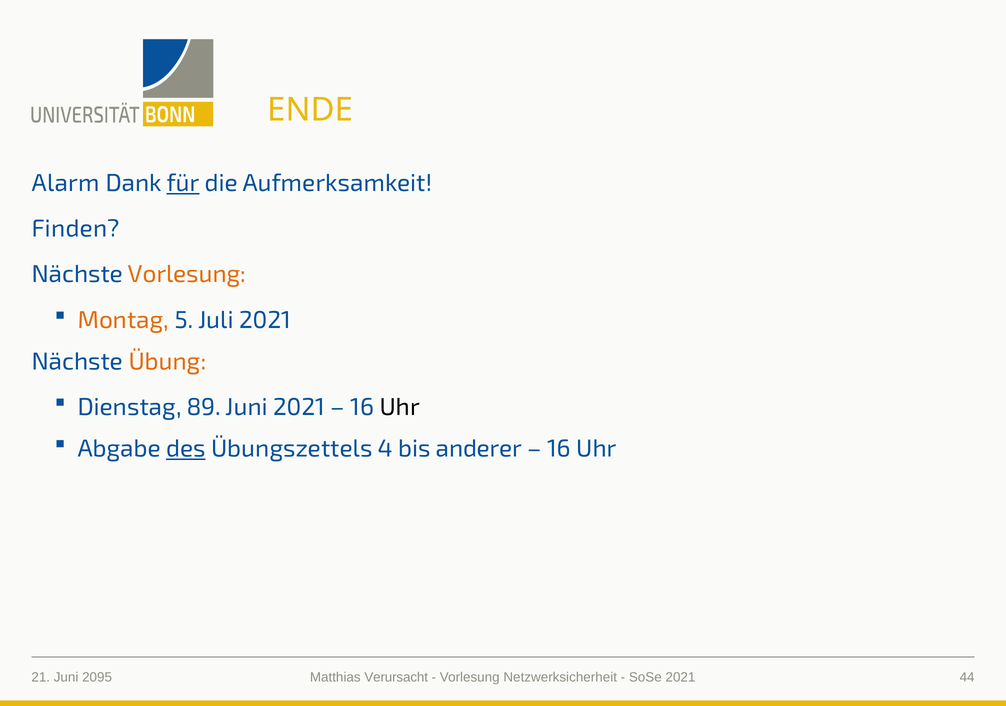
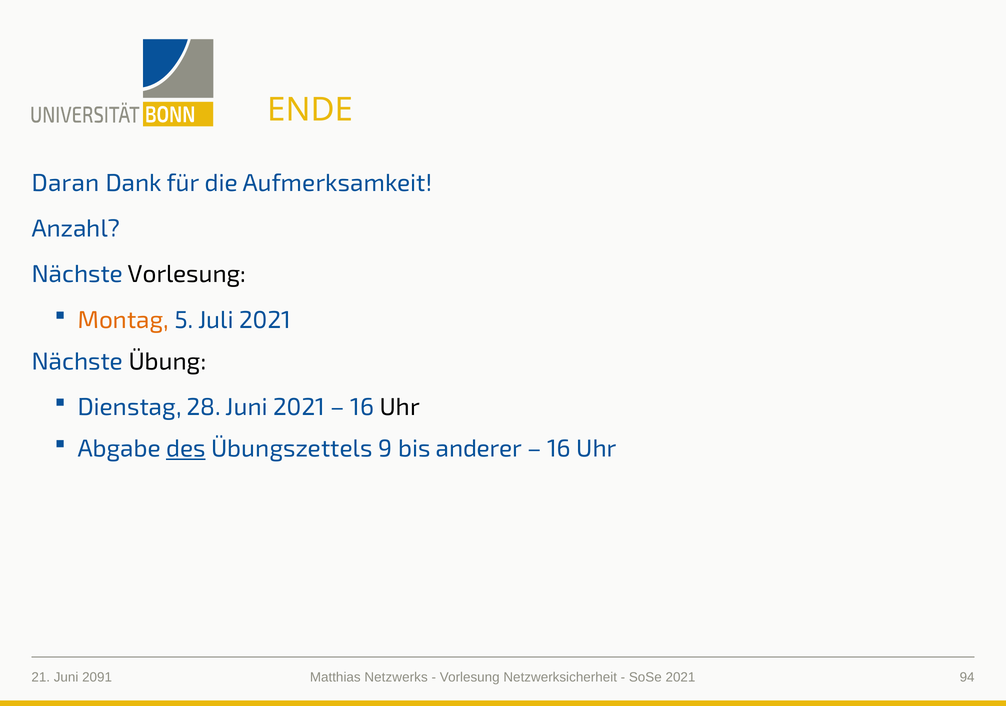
Alarm: Alarm -> Daran
für underline: present -> none
Finden: Finden -> Anzahl
Vorlesung at (187, 274) colour: orange -> black
Übung colour: orange -> black
89: 89 -> 28
4: 4 -> 9
2095: 2095 -> 2091
Verursacht: Verursacht -> Netzwerks
44: 44 -> 94
